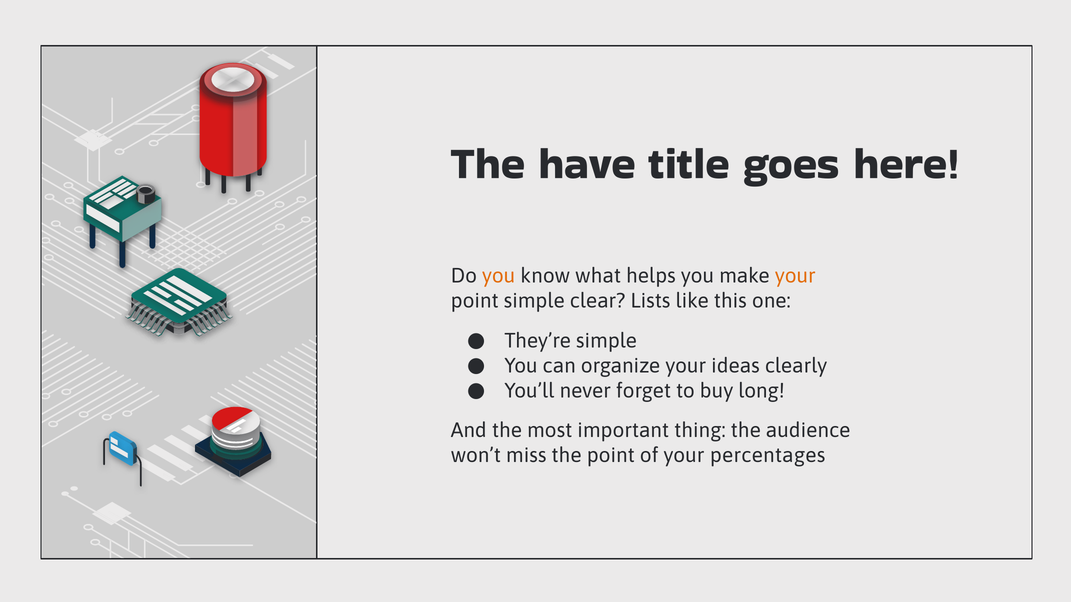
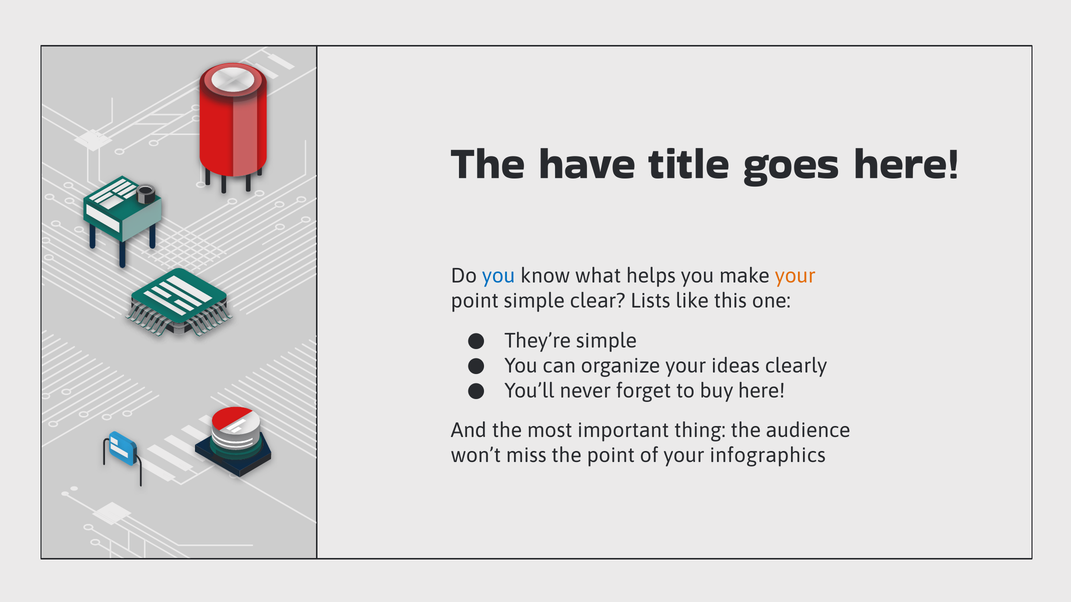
you at (499, 276) colour: orange -> blue
buy long: long -> here
percentages: percentages -> infographics
